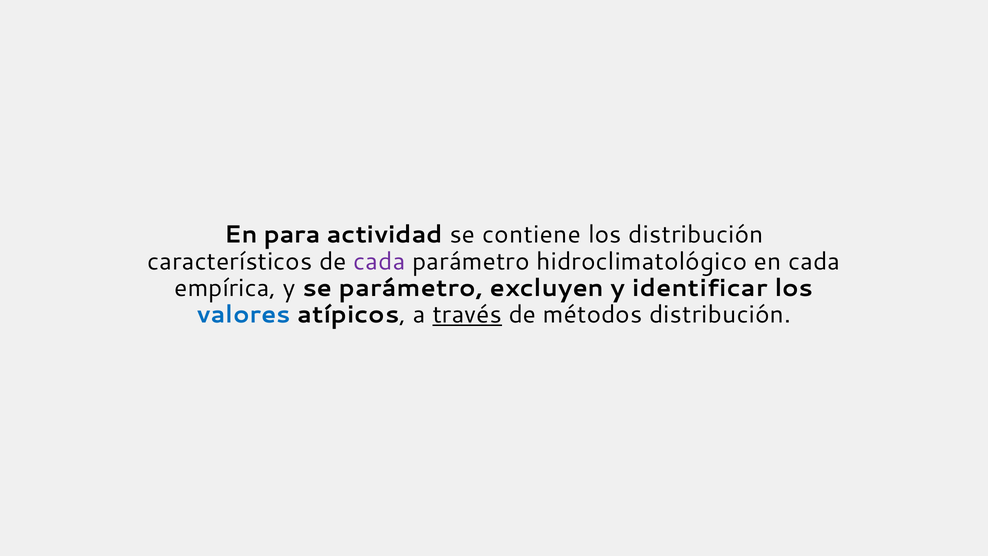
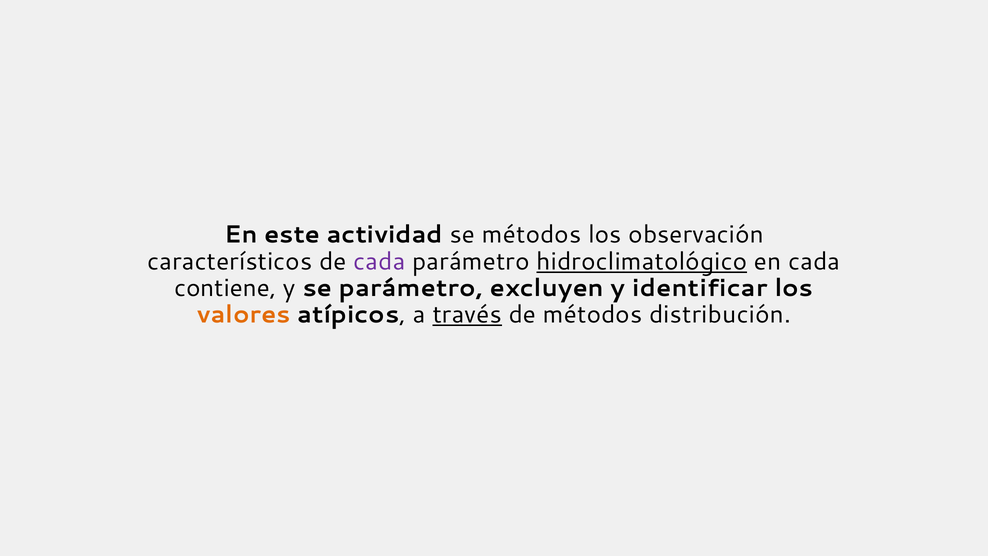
para: para -> este
se contiene: contiene -> métodos
los distribución: distribución -> observación
hidroclimatológico underline: none -> present
empírica: empírica -> contiene
valores colour: blue -> orange
